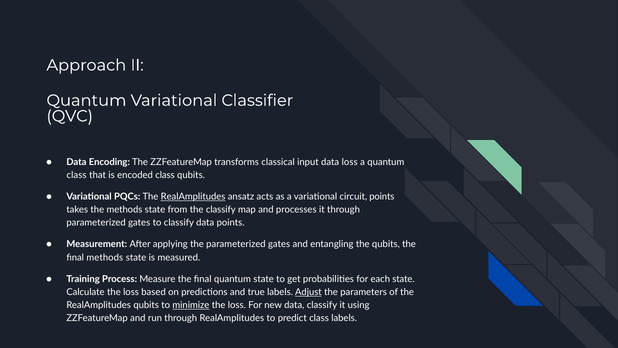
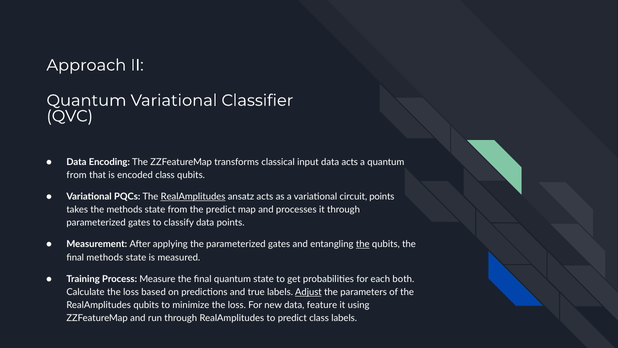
data loss: loss -> acts
class at (77, 175): class -> from
the classify: classify -> predict
the at (363, 244) underline: none -> present
each state: state -> both
minimize underline: present -> none
data classify: classify -> feature
